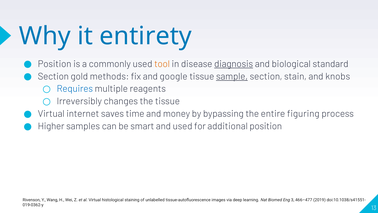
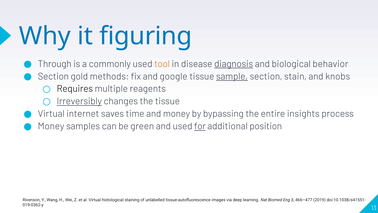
entirety: entirety -> figuring
Position at (55, 64): Position -> Through
standard: standard -> behavior
Requires colour: blue -> black
Irreversibly underline: none -> present
figuring: figuring -> insights
Higher at (51, 126): Higher -> Money
smart: smart -> green
for underline: none -> present
